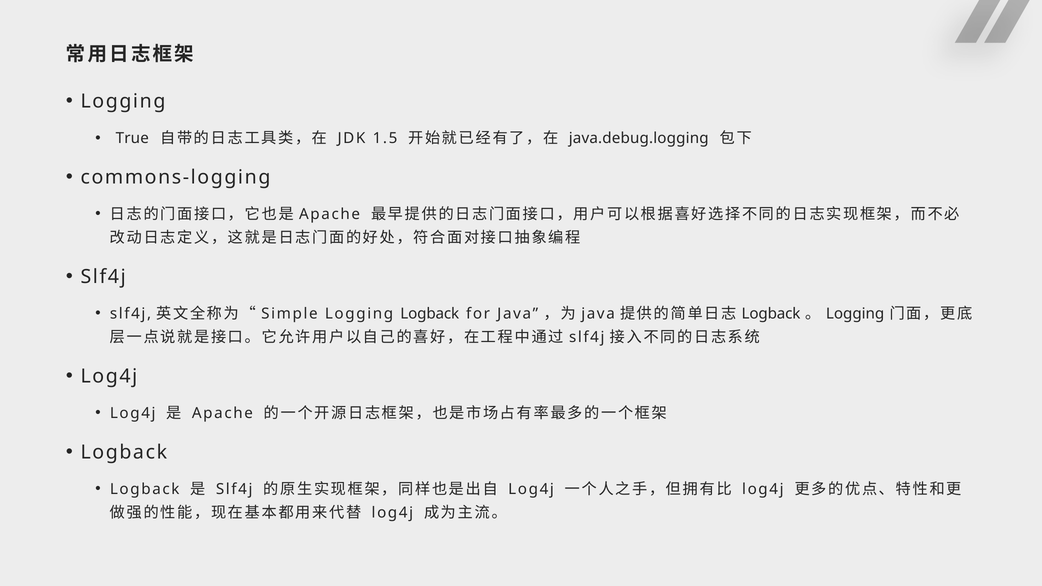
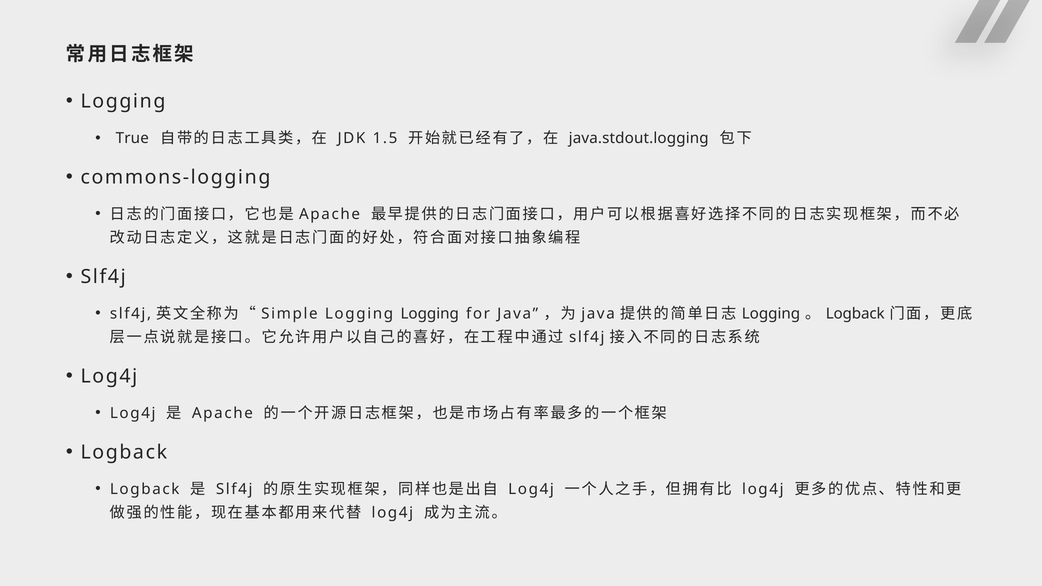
java.debug.logging: java.debug.logging -> java.stdout.logging
Logging Logback: Logback -> Logging
Logback at (771, 314): Logback -> Logging
Logging at (855, 314): Logging -> Logback
